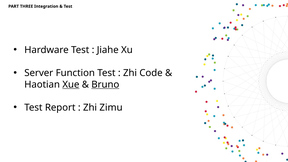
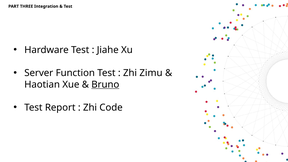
Code: Code -> Zimu
Xue underline: present -> none
Zimu: Zimu -> Code
